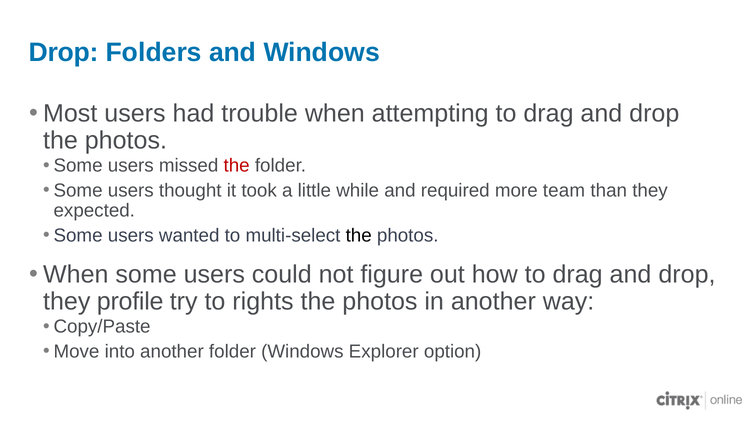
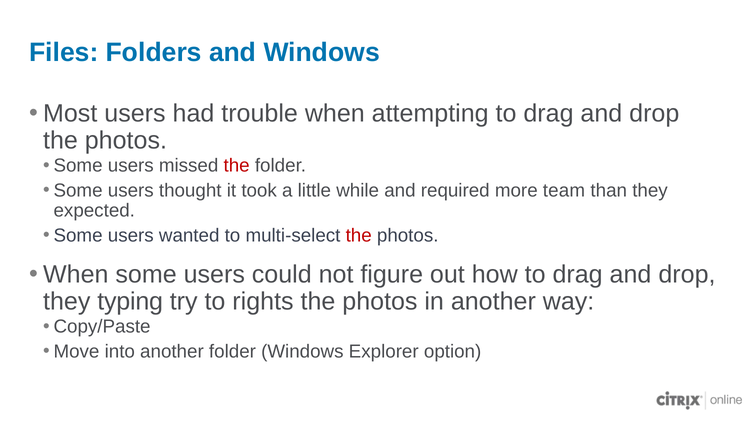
Drop at (64, 52): Drop -> Files
the at (359, 235) colour: black -> red
profile: profile -> typing
